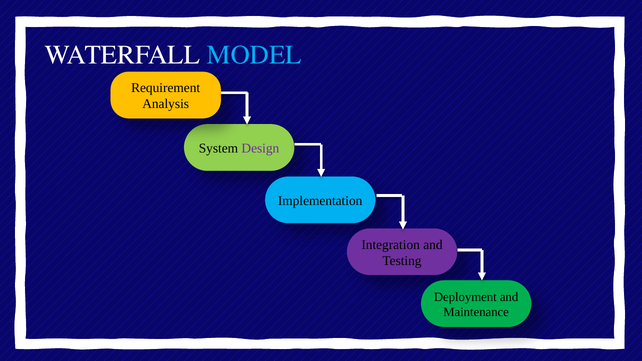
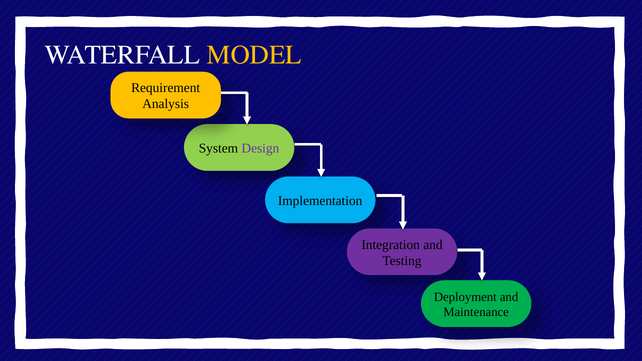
MODEL colour: light blue -> yellow
